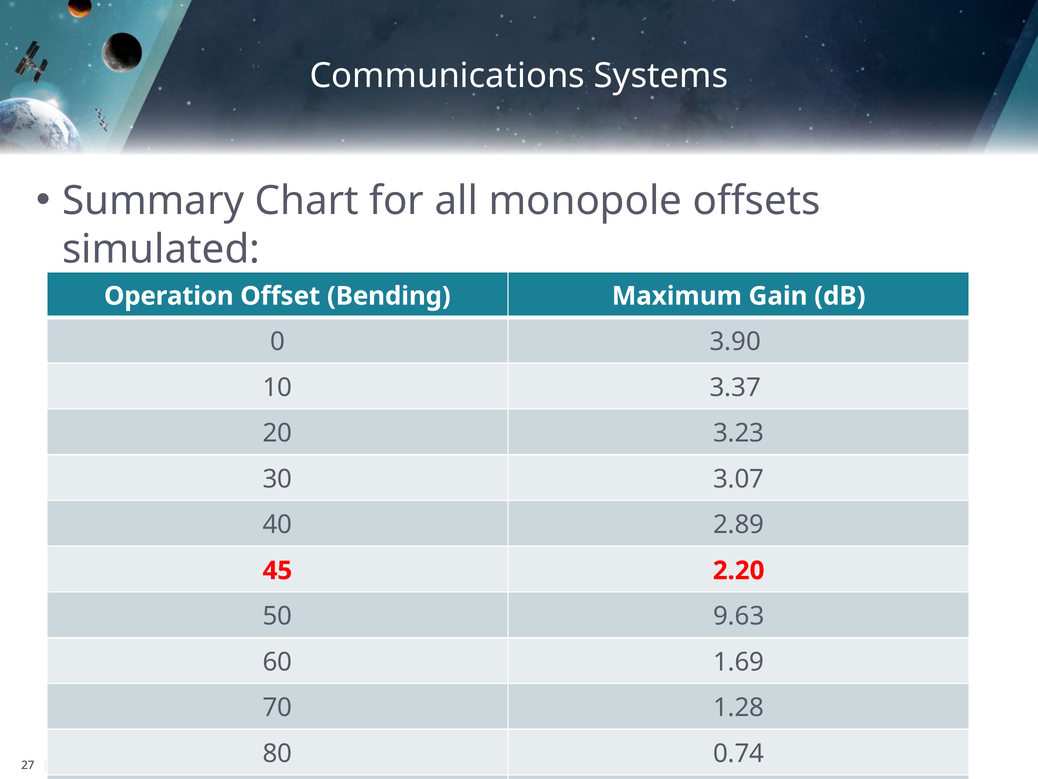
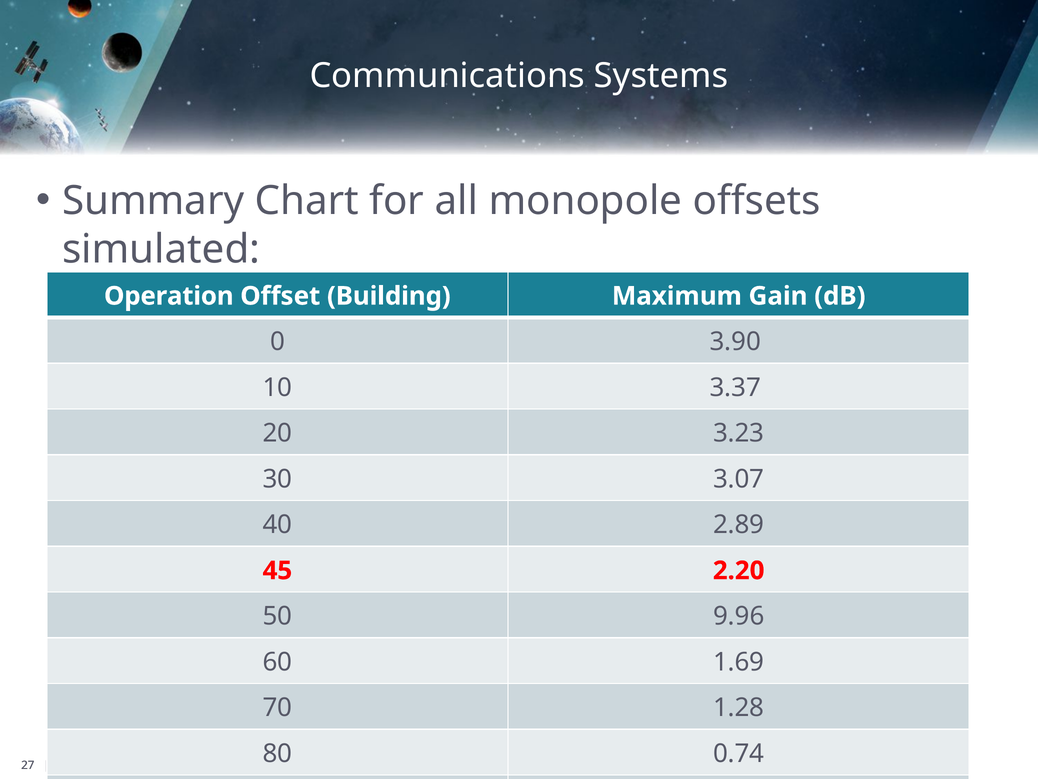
Bending: Bending -> Building
9.63: 9.63 -> 9.96
